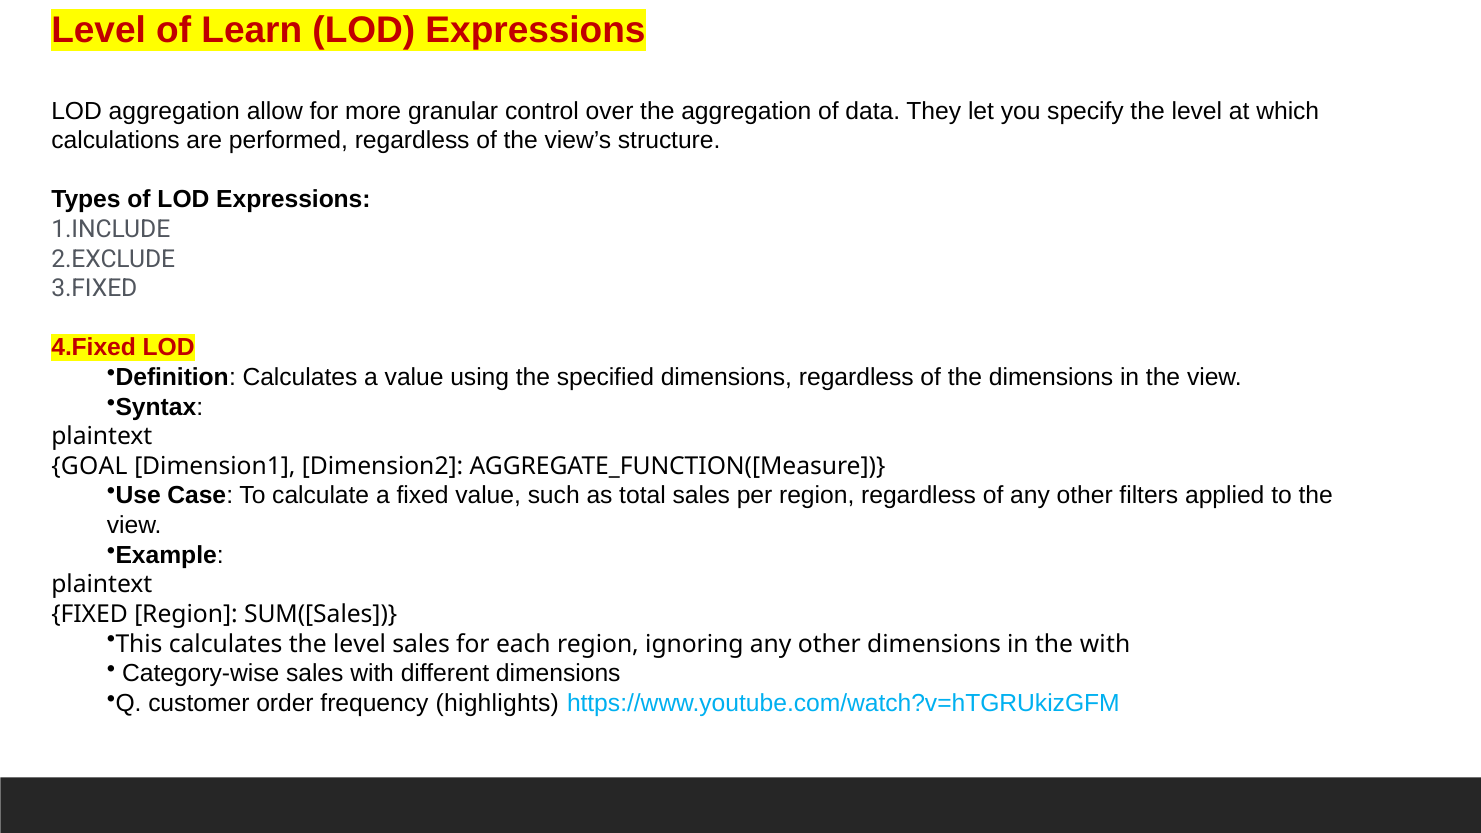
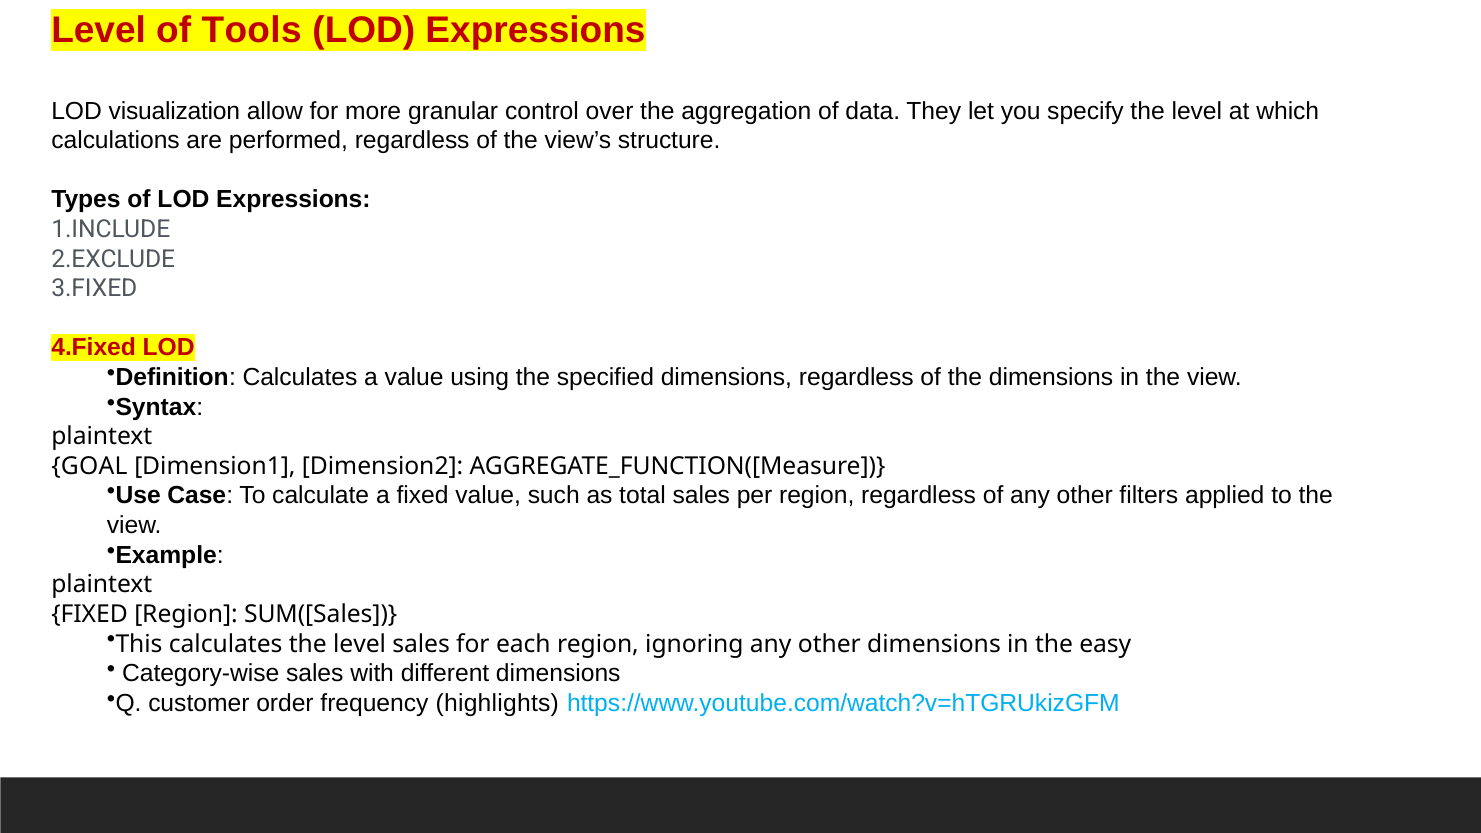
Learn: Learn -> Tools
LOD aggregation: aggregation -> visualization
the with: with -> easy
